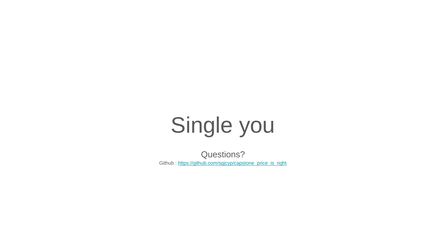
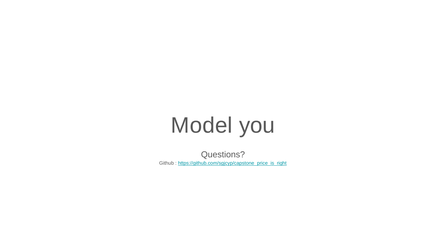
Single: Single -> Model
